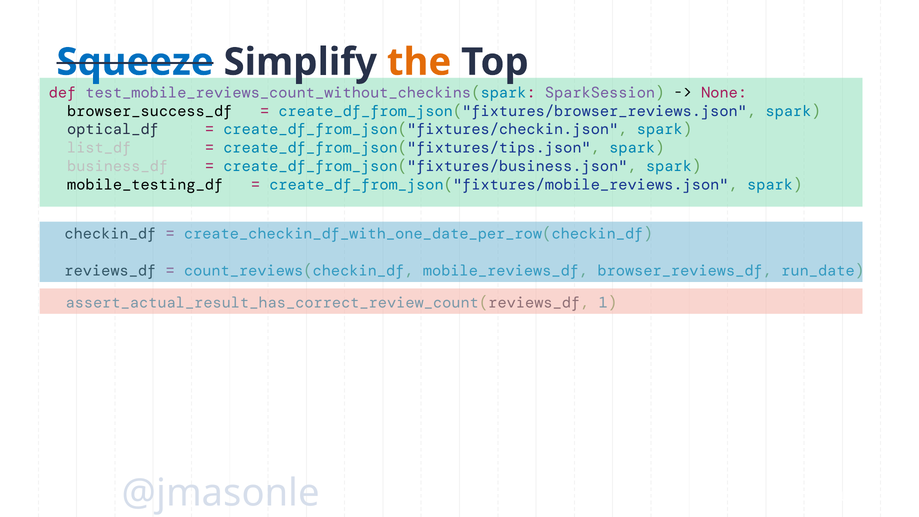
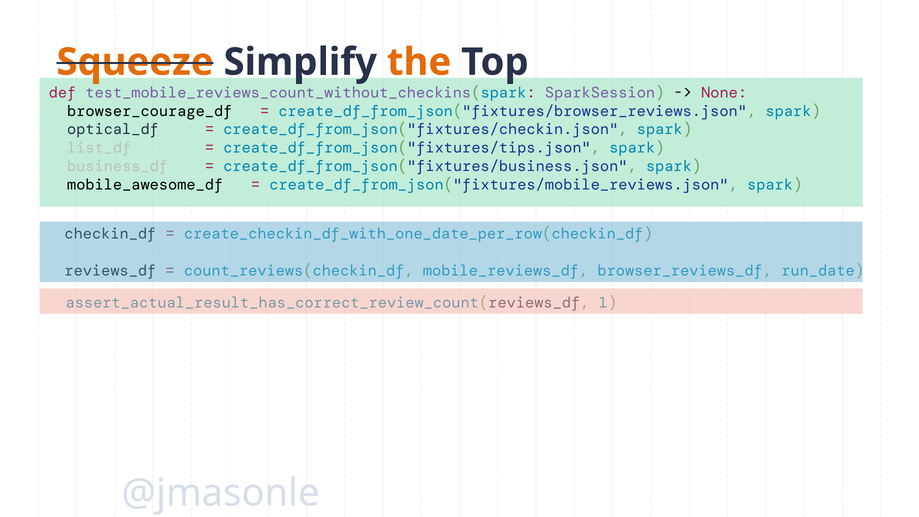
Squeeze colour: blue -> orange
browser_success_df: browser_success_df -> browser_courage_df
mobile_testing_df: mobile_testing_df -> mobile_awesome_df
